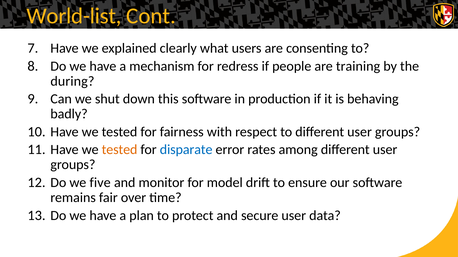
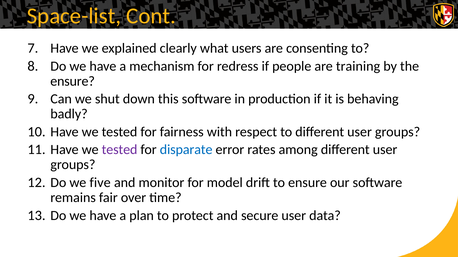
World-list: World-list -> Space-list
during at (72, 81): during -> ensure
tested at (120, 150) colour: orange -> purple
